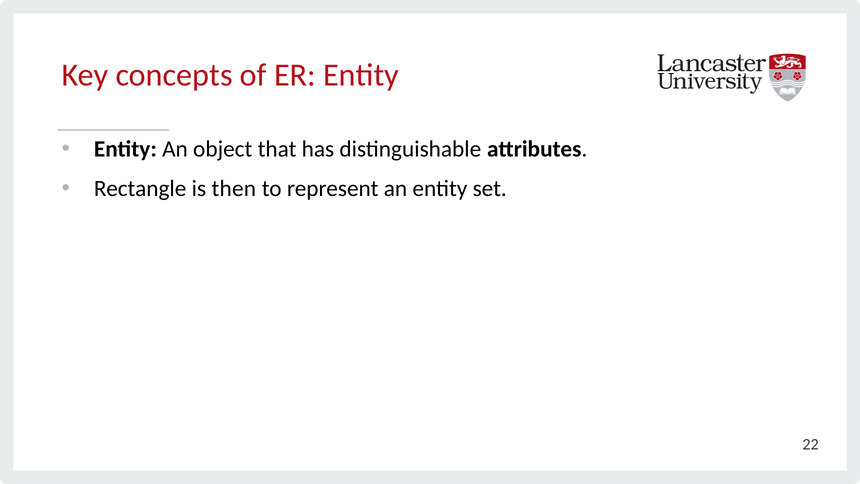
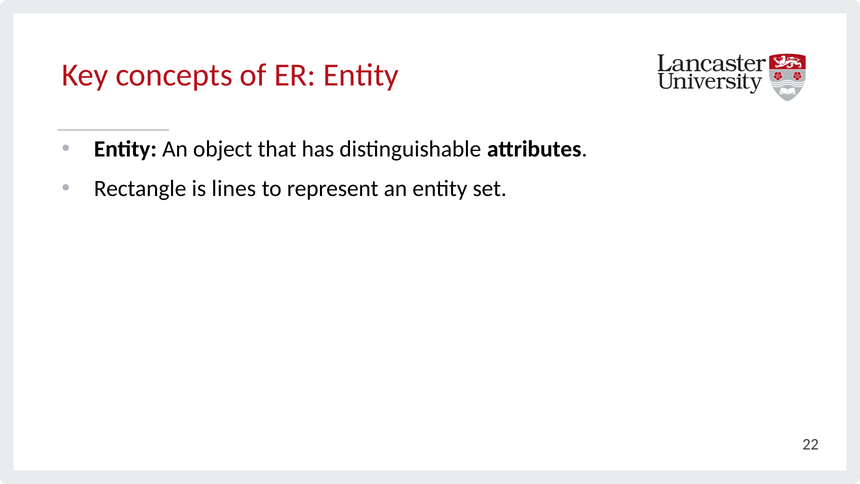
then: then -> lines
